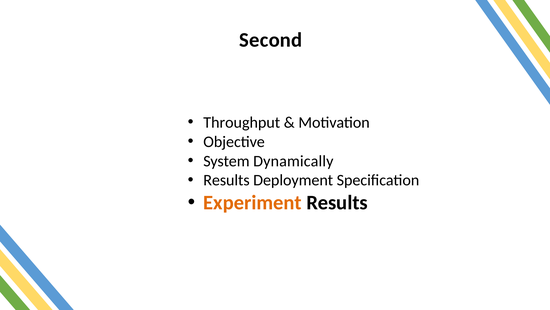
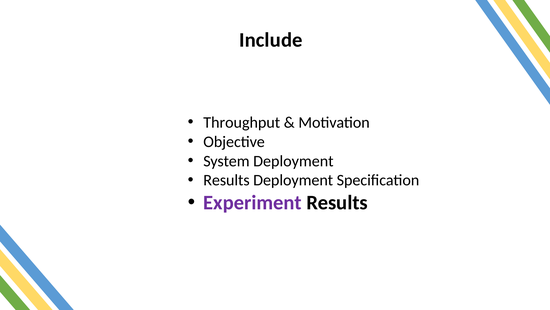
Second: Second -> Include
System Dynamically: Dynamically -> Deployment
Experiment colour: orange -> purple
